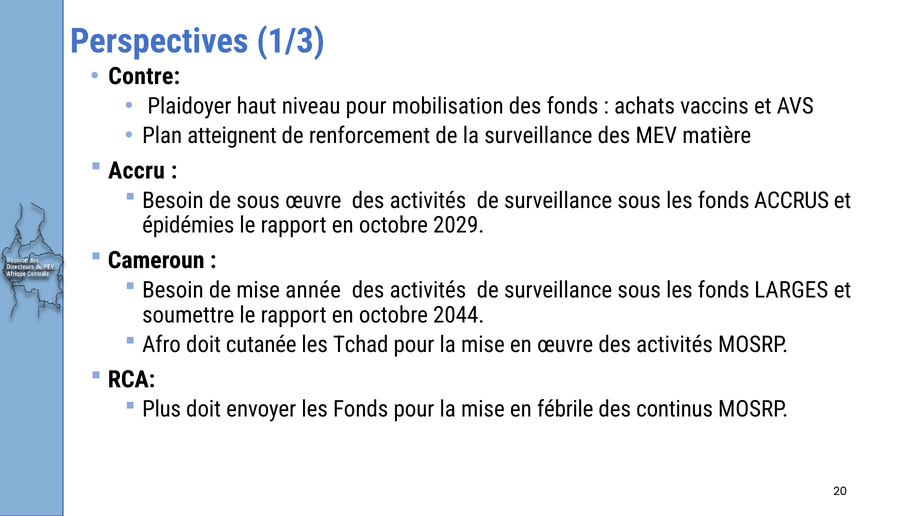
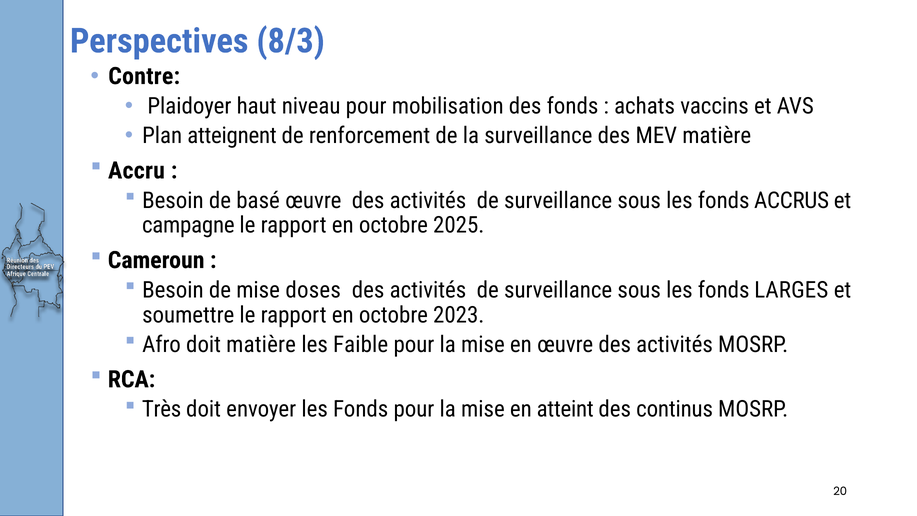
1/3: 1/3 -> 8/3
de sous: sous -> basé
épidémies: épidémies -> campagne
2029: 2029 -> 2025
année: année -> doses
2044: 2044 -> 2023
doit cutanée: cutanée -> matière
Tchad: Tchad -> Faible
Plus: Plus -> Très
fébrile: fébrile -> atteint
